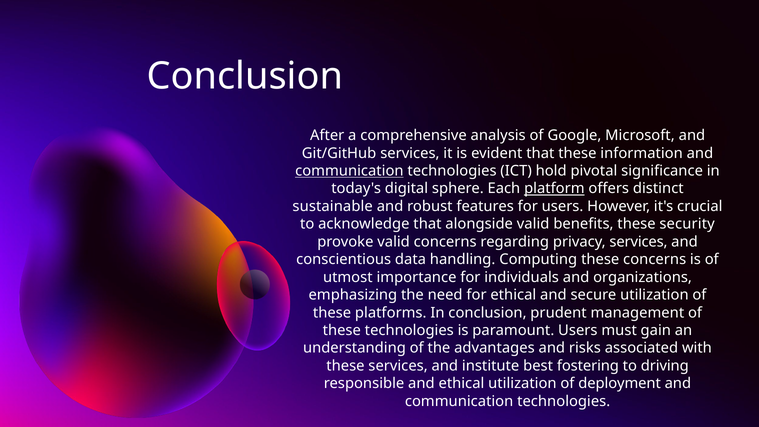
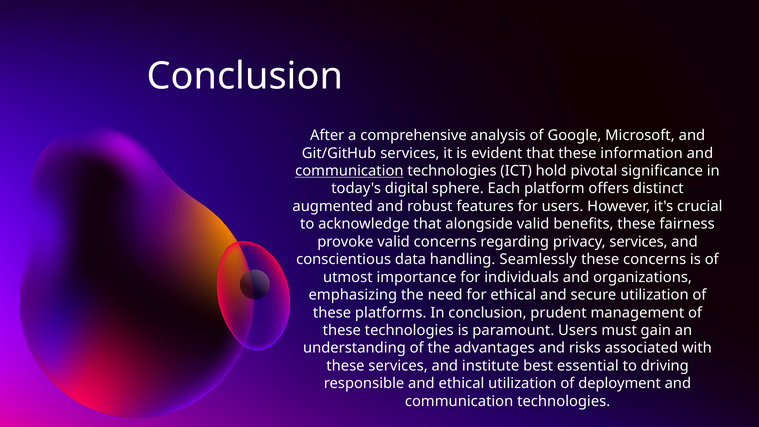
platform underline: present -> none
sustainable: sustainable -> augmented
security: security -> fairness
Computing: Computing -> Seamlessly
fostering: fostering -> essential
